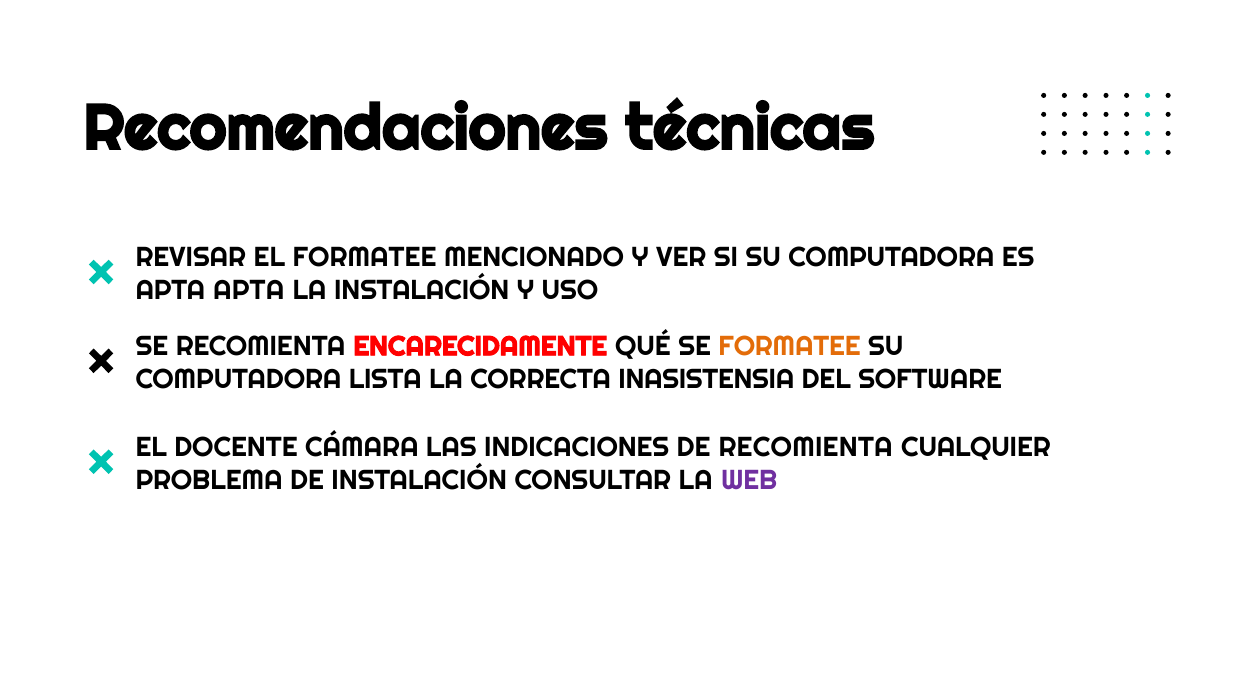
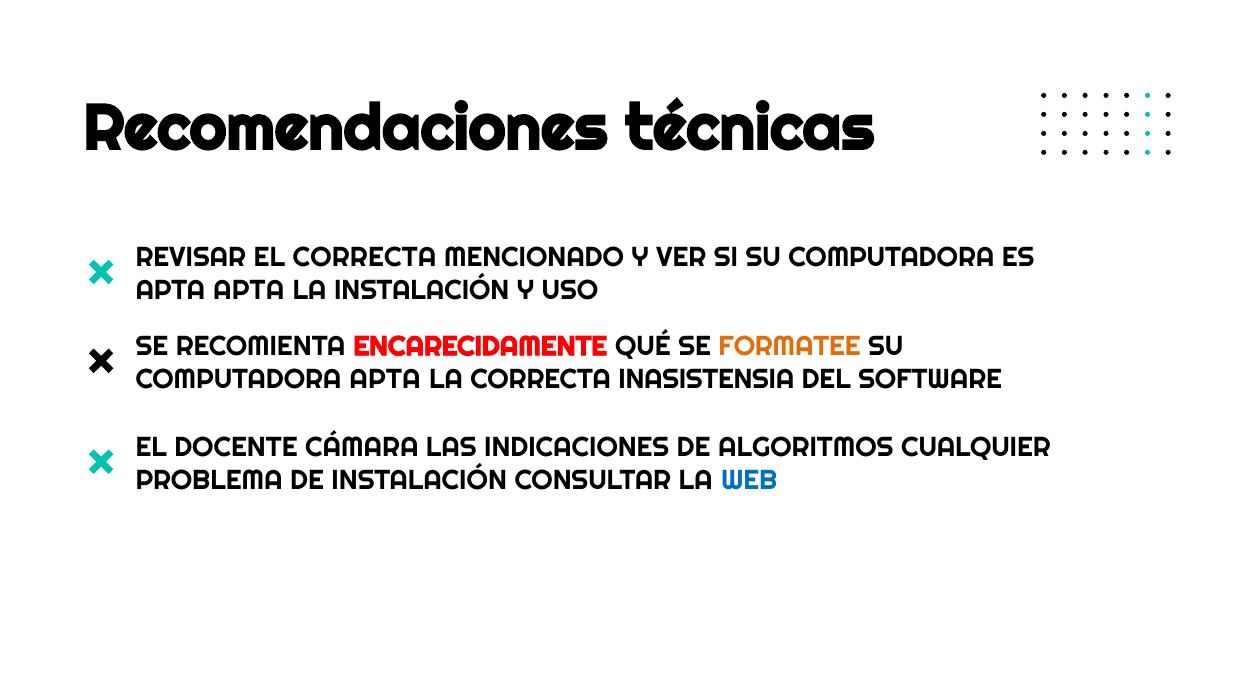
EL FORMATEE: FORMATEE -> CORRECTA
COMPUTADORA LISTA: LISTA -> APTA
DE RECOMIENTA: RECOMIENTA -> ALGORITMOS
WEB colour: purple -> blue
